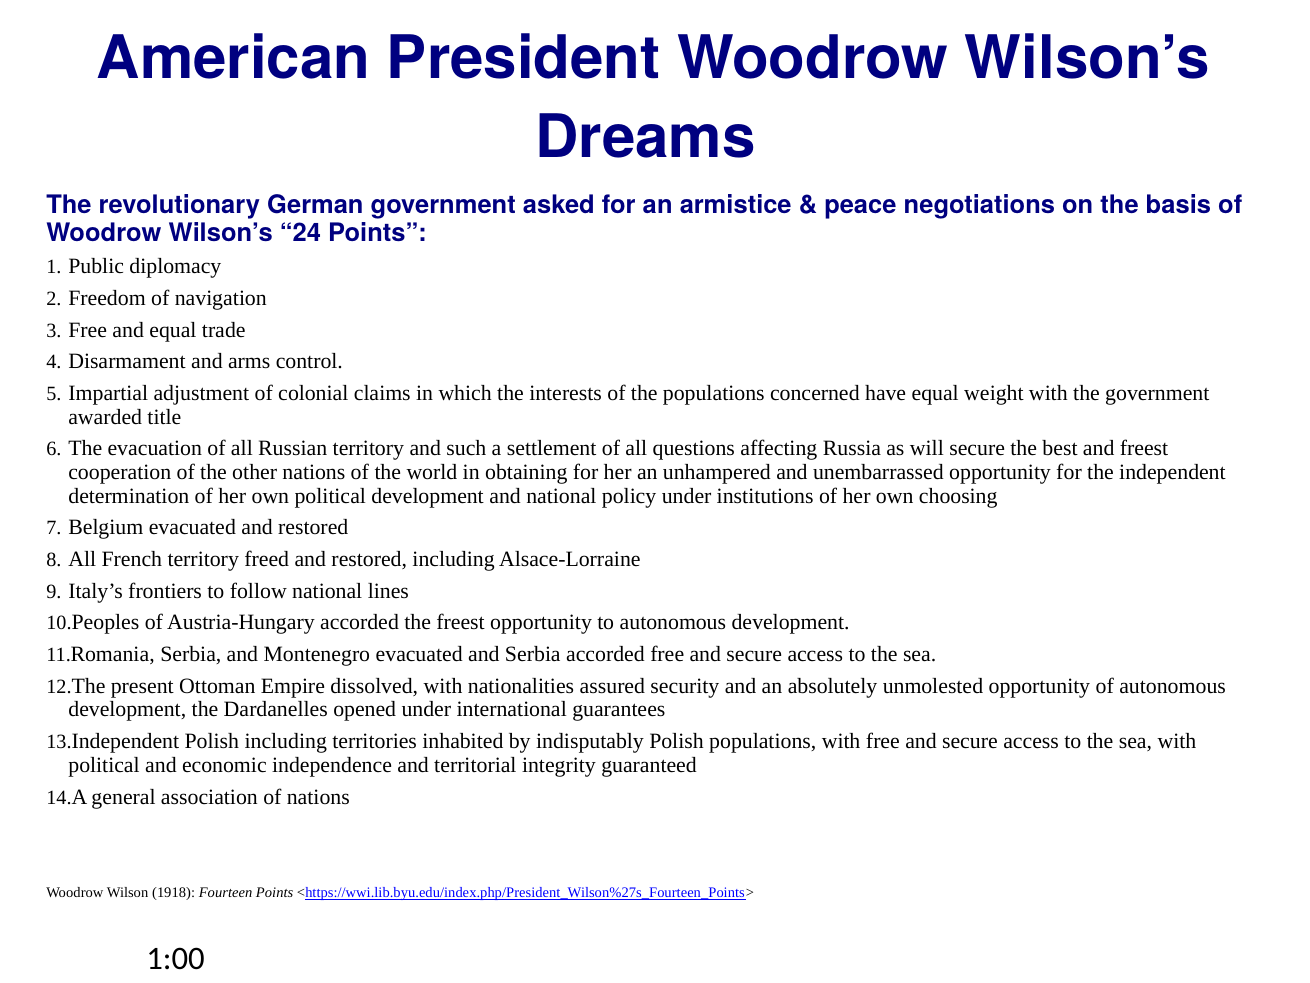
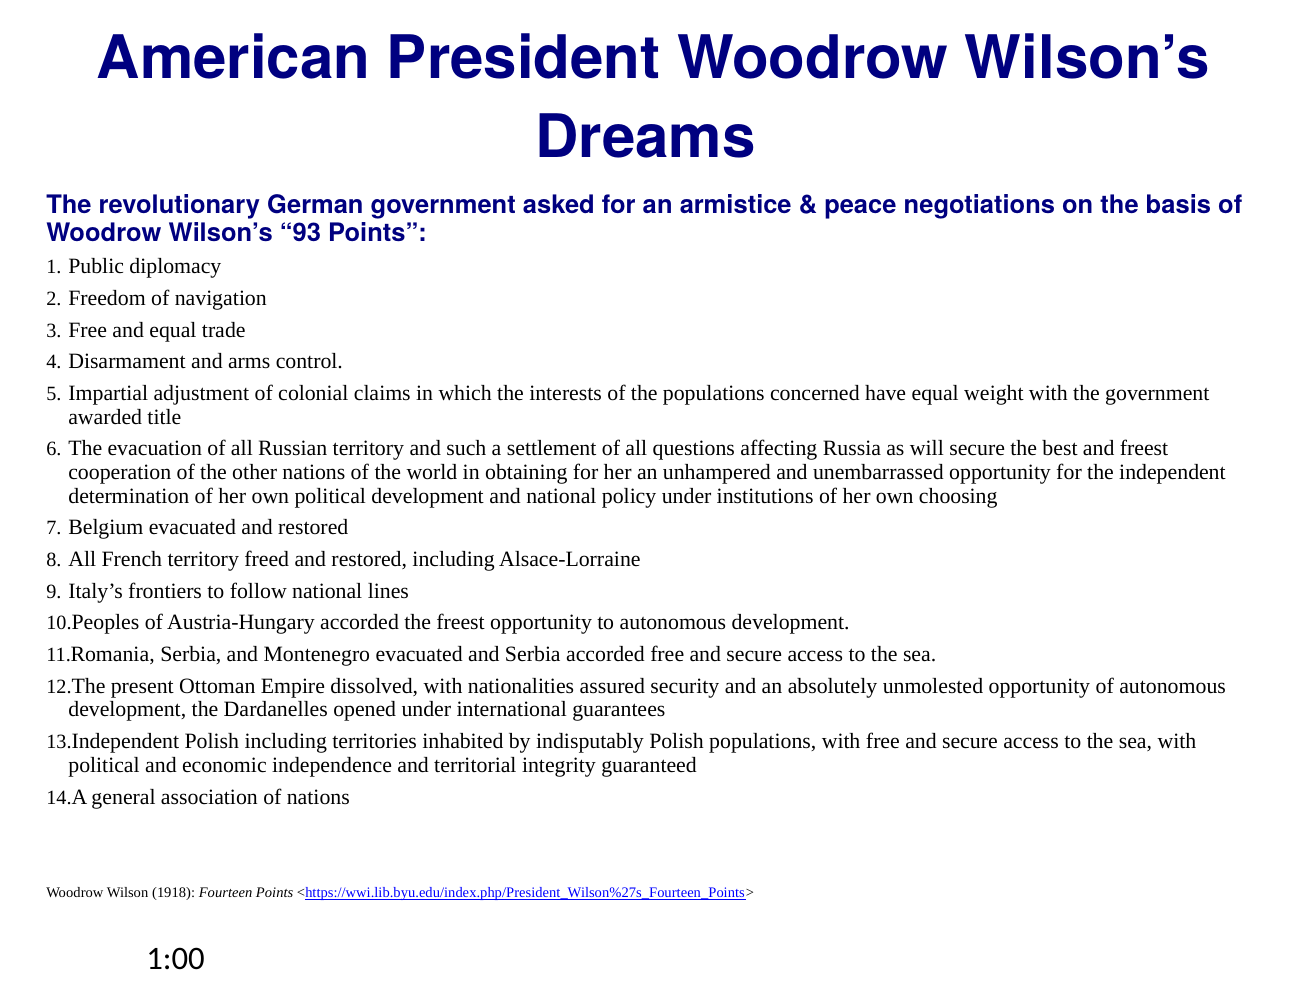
24: 24 -> 93
